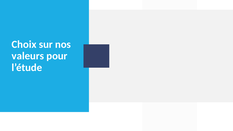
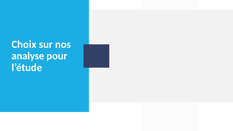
valeurs: valeurs -> analyse
